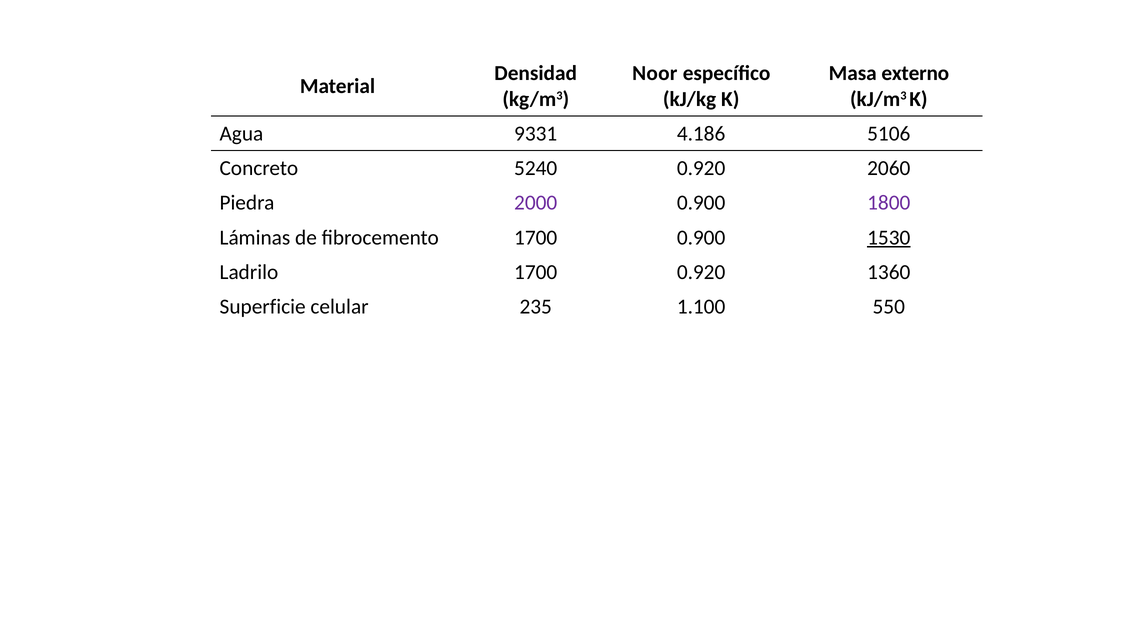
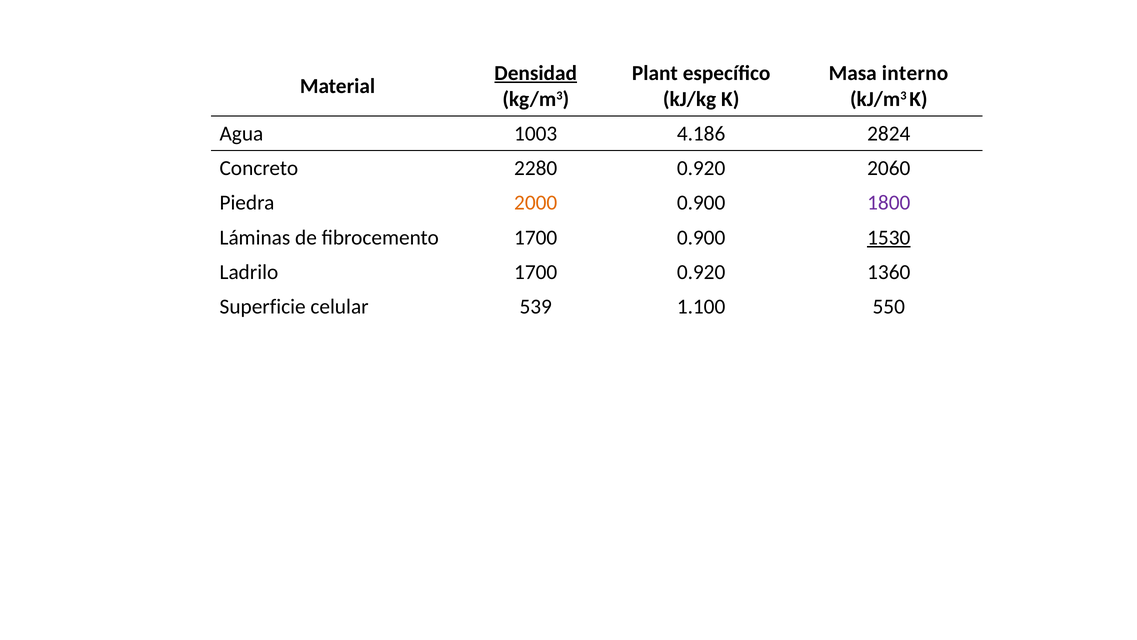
Densidad underline: none -> present
Noor: Noor -> Plant
externo: externo -> interno
9331: 9331 -> 1003
5106: 5106 -> 2824
5240: 5240 -> 2280
2000 colour: purple -> orange
235: 235 -> 539
